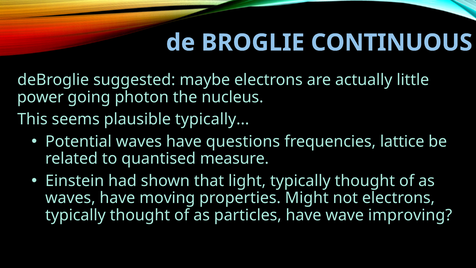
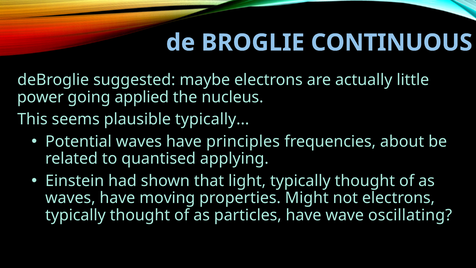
photon: photon -> applied
questions: questions -> principles
lattice: lattice -> about
measure: measure -> applying
improving: improving -> oscillating
